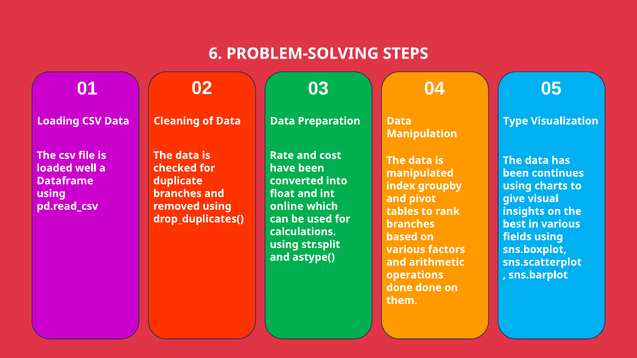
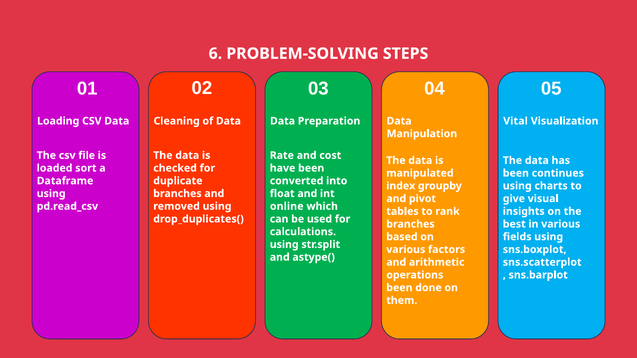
Type: Type -> Vital
well: well -> sort
done at (399, 288): done -> been
